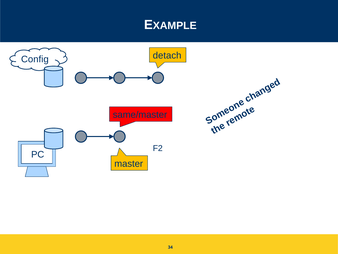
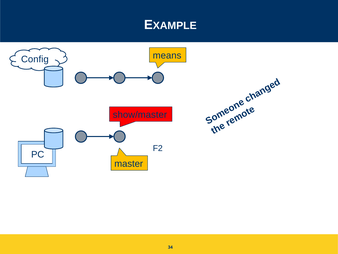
detach: detach -> means
same/master: same/master -> show/master
